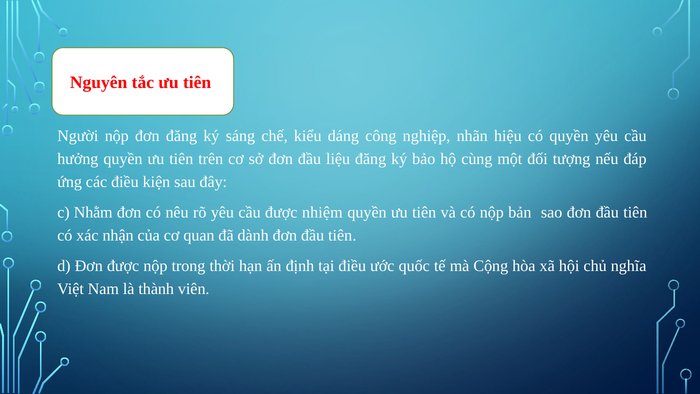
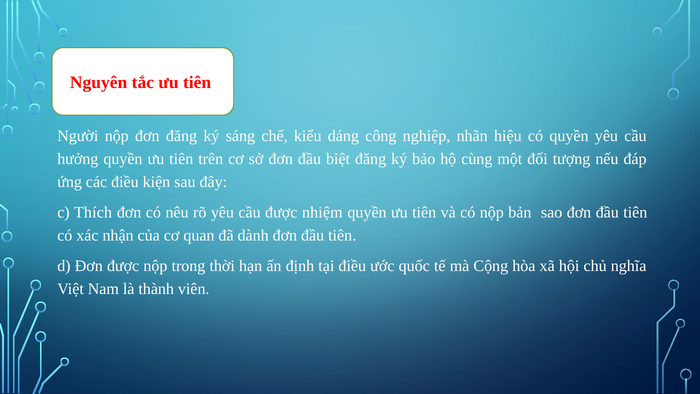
liệu: liệu -> biệt
Nhằm: Nhằm -> Thích
